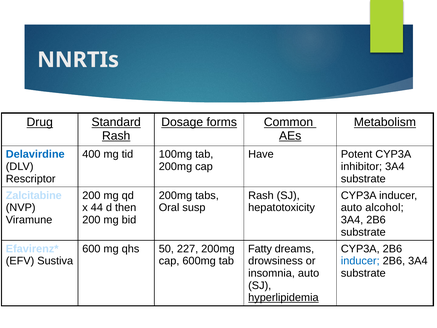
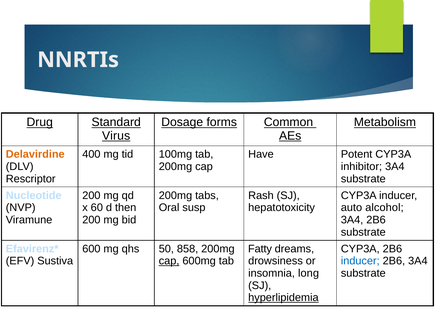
Rash at (116, 136): Rash -> Virus
Delavirdine colour: blue -> orange
Zalcitabine: Zalcitabine -> Nucleotide
44: 44 -> 60
227: 227 -> 858
cap at (169, 261) underline: none -> present
insomnia auto: auto -> long
